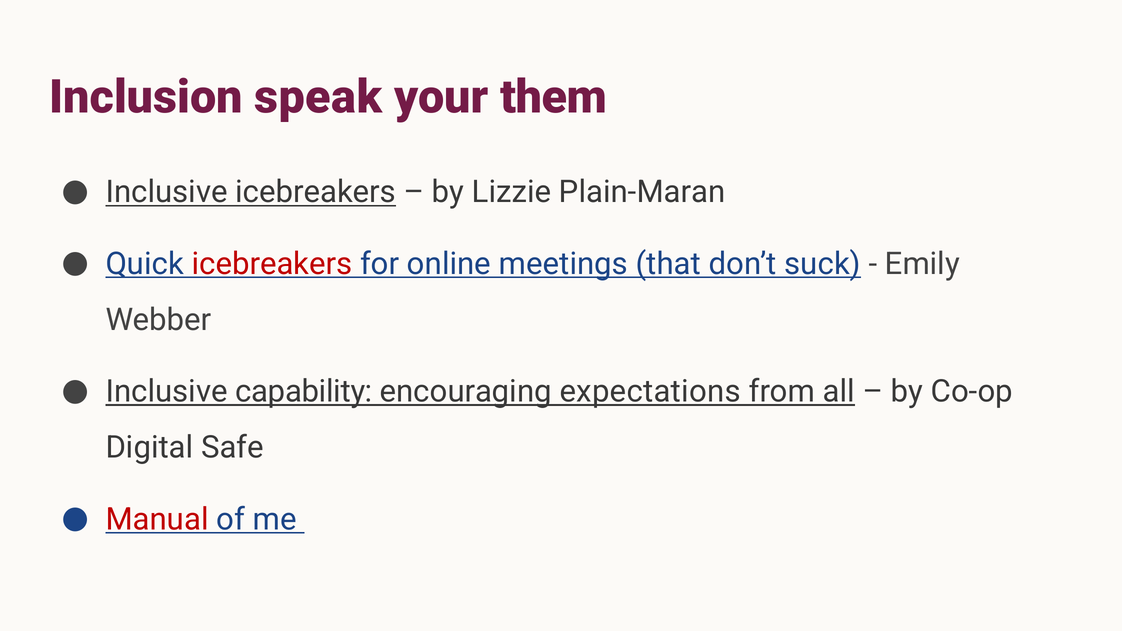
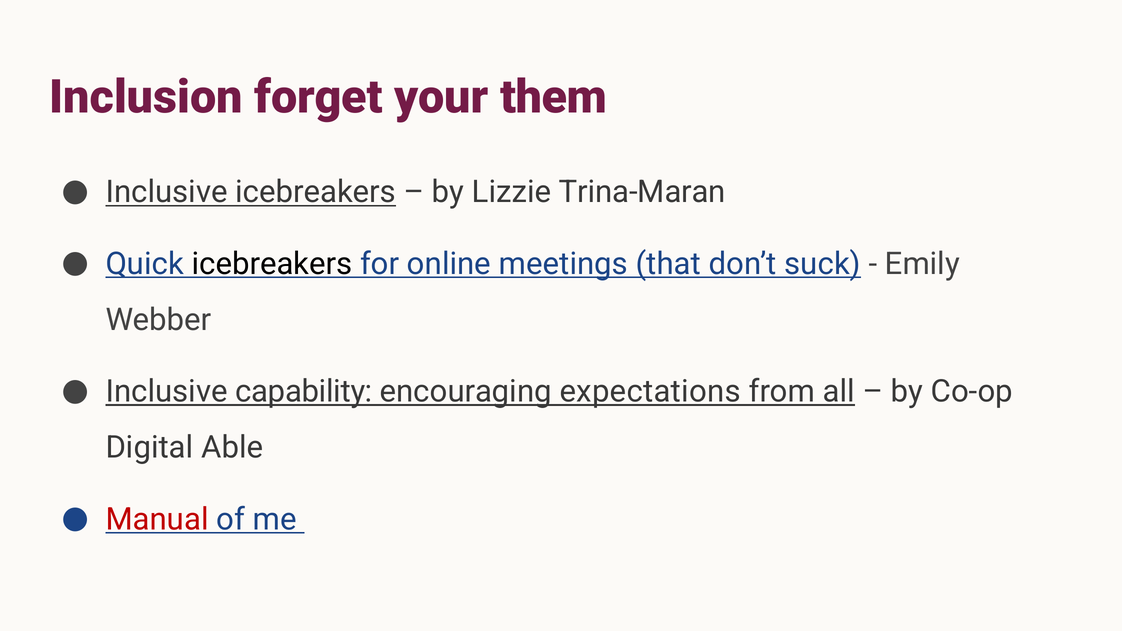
speak: speak -> forget
Plain-Maran: Plain-Maran -> Trina-Maran
icebreakers at (272, 264) colour: red -> black
Safe: Safe -> Able
